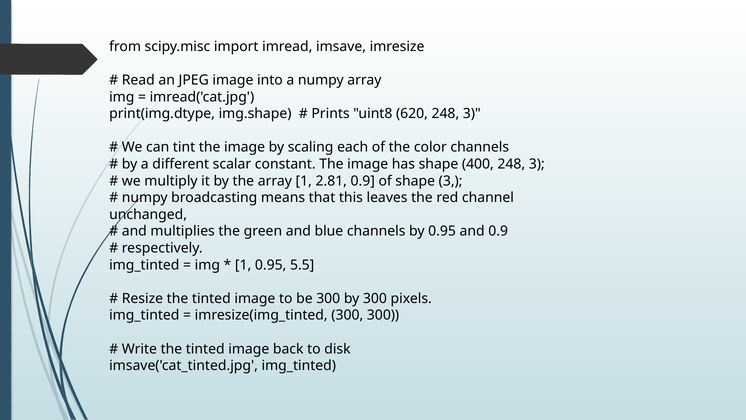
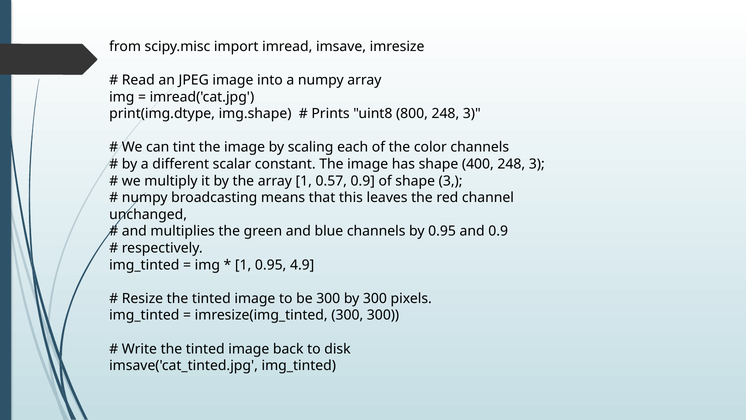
620: 620 -> 800
2.81: 2.81 -> 0.57
5.5: 5.5 -> 4.9
